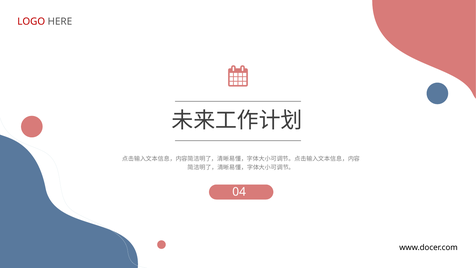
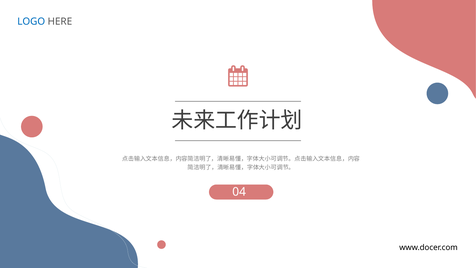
LOGO colour: red -> blue
